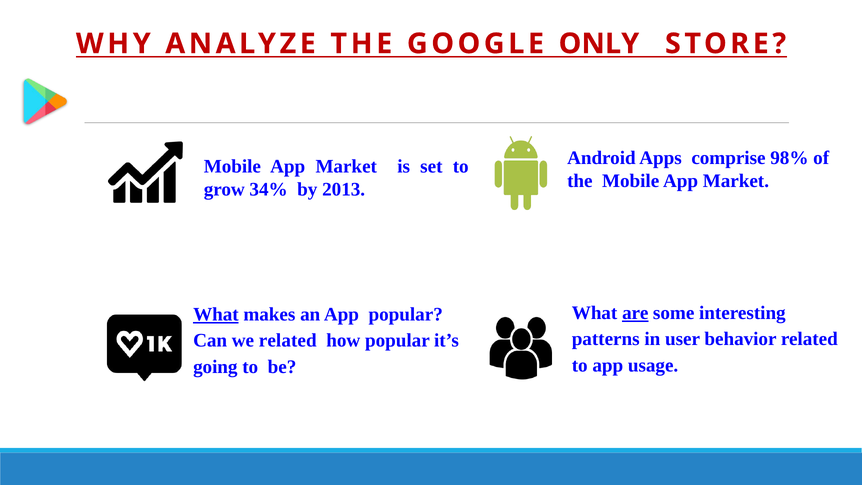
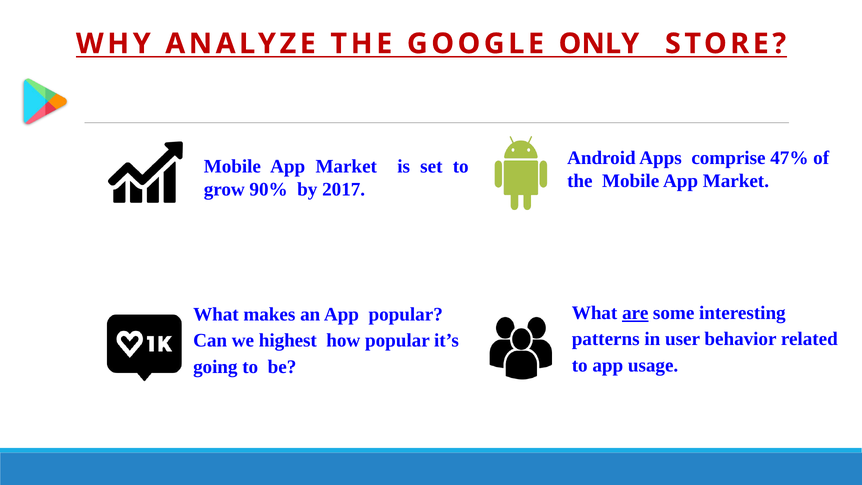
98%: 98% -> 47%
34%: 34% -> 90%
2013: 2013 -> 2017
What at (216, 314) underline: present -> none
we related: related -> highest
